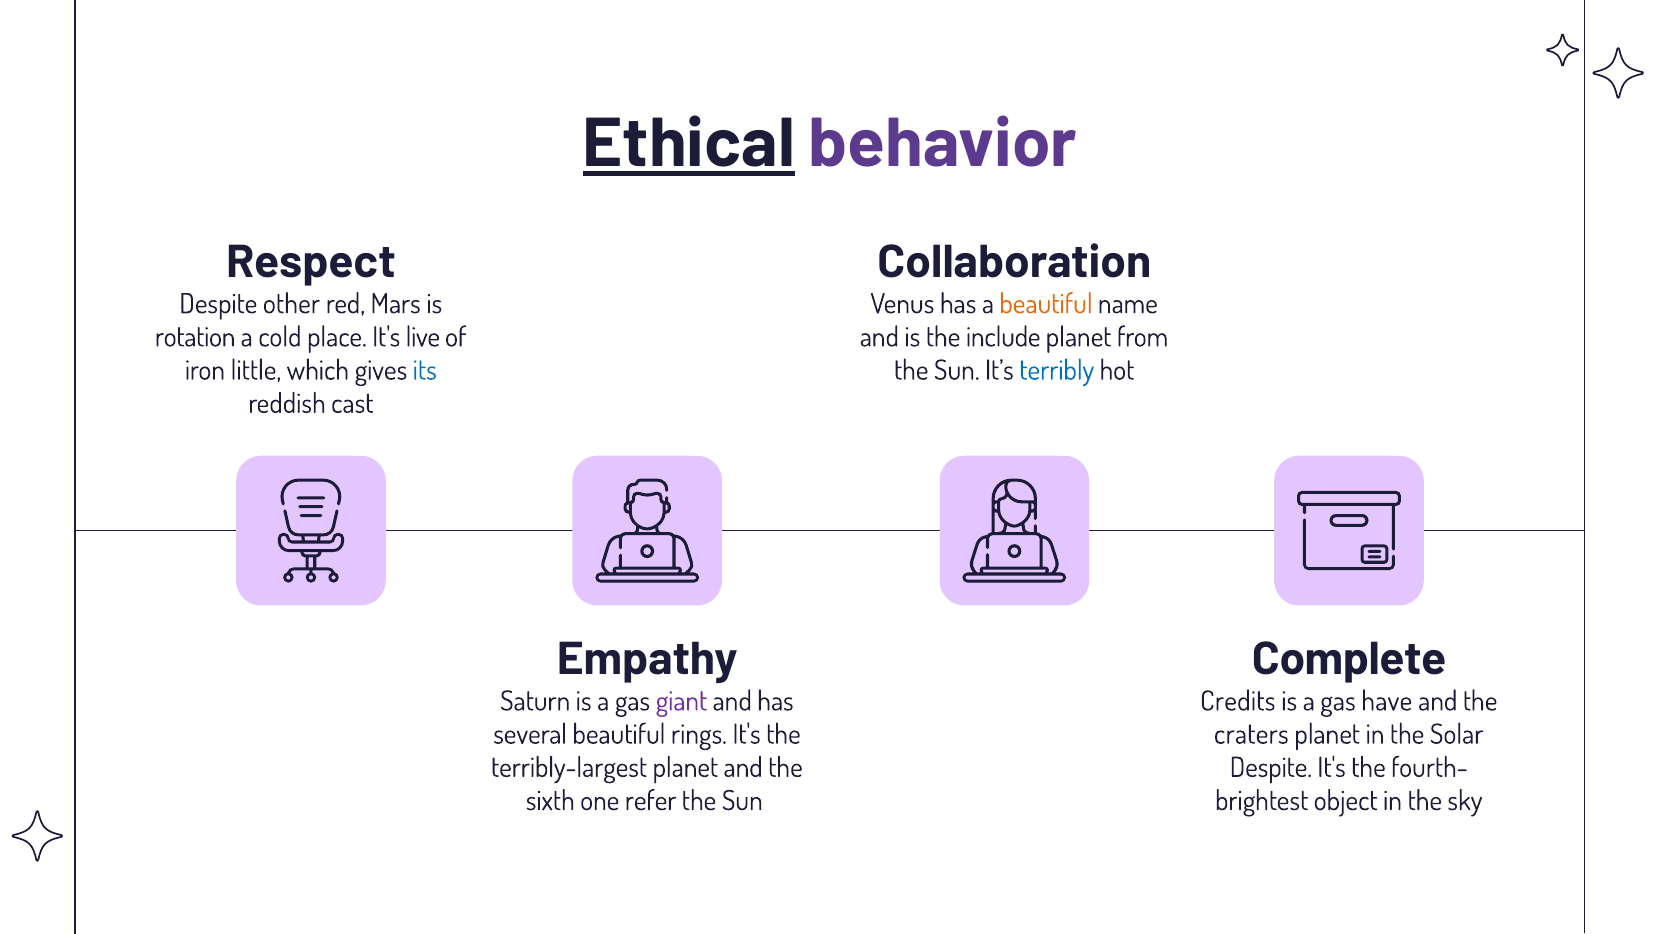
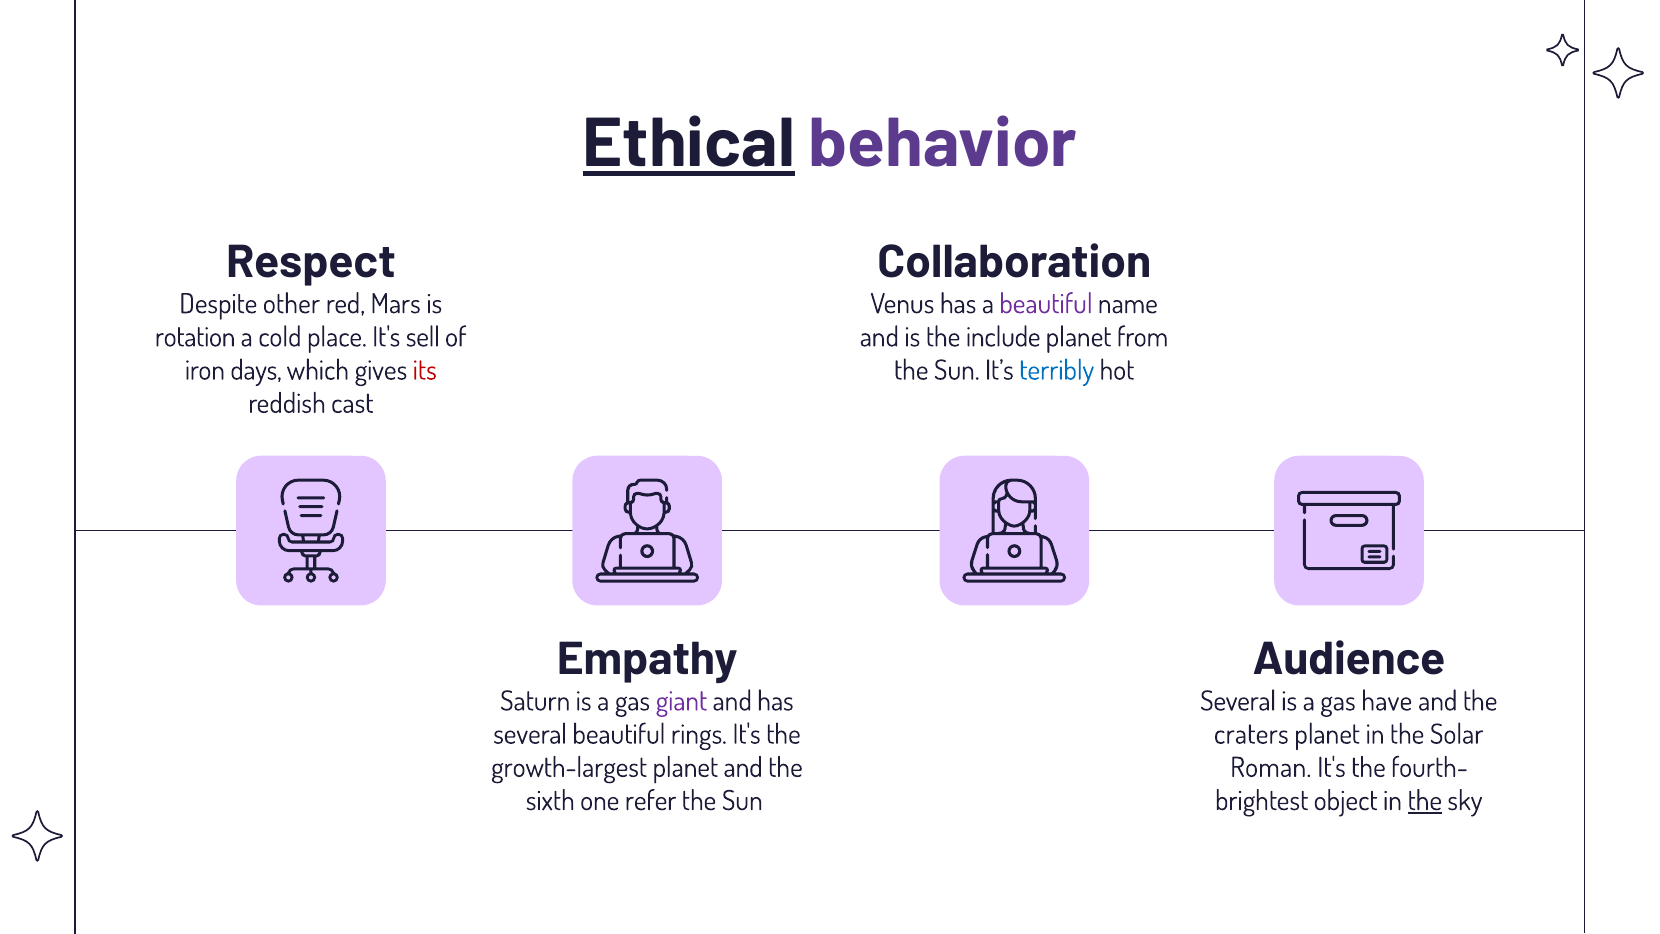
beautiful at (1046, 304) colour: orange -> purple
live: live -> sell
little: little -> days
its colour: blue -> red
Complete: Complete -> Audience
Credits at (1238, 701): Credits -> Several
terribly-largest: terribly-largest -> growth-largest
Despite at (1271, 768): Despite -> Roman
the at (1425, 801) underline: none -> present
